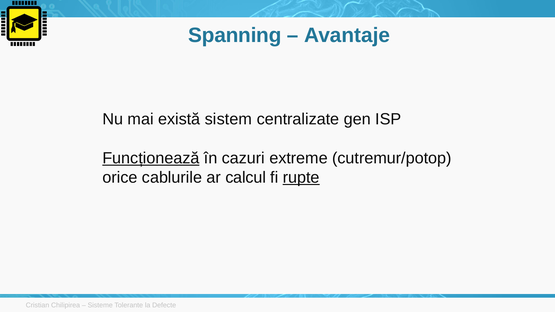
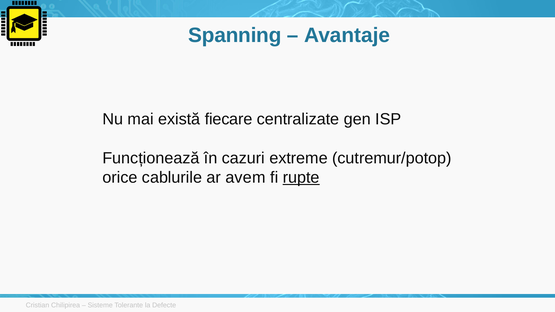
sistem: sistem -> fiecare
Funcționează underline: present -> none
calcul: calcul -> avem
